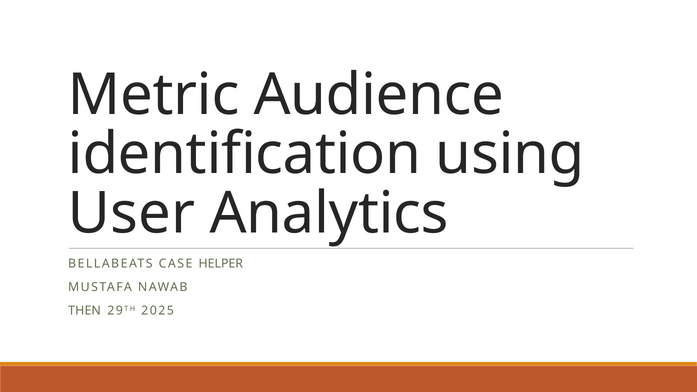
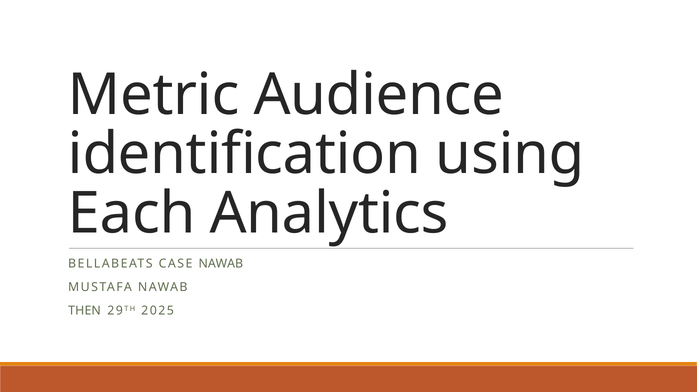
User: User -> Each
CASE HELPER: HELPER -> NAWAB
